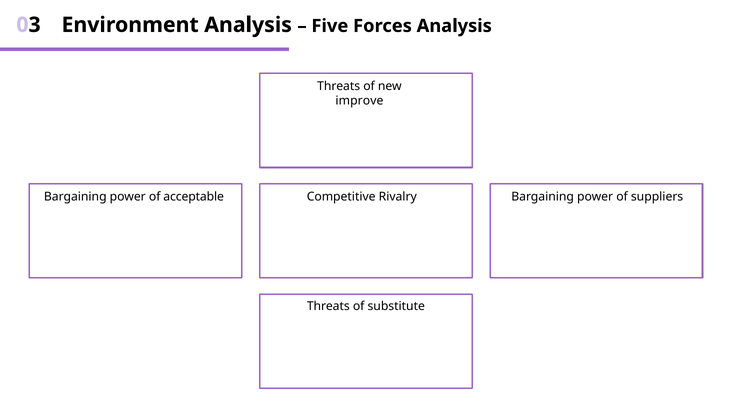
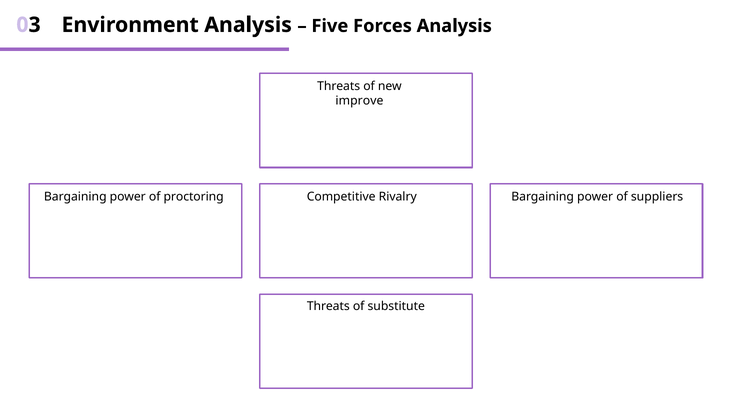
acceptable: acceptable -> proctoring
